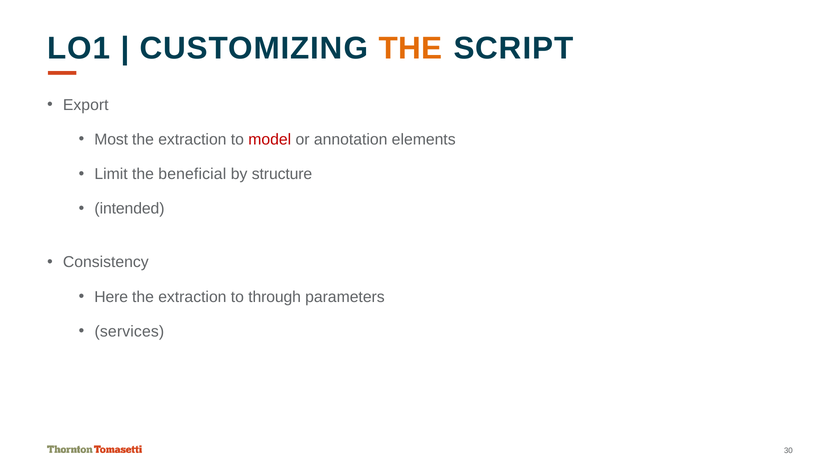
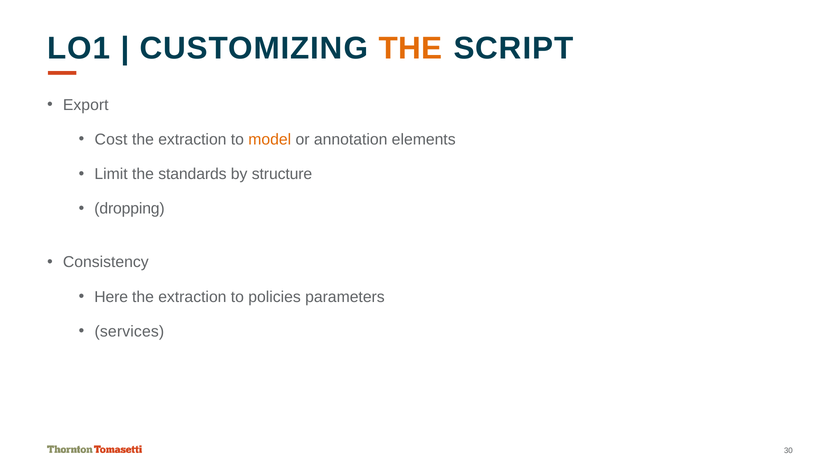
Most: Most -> Cost
model colour: red -> orange
beneficial: beneficial -> standards
intended: intended -> dropping
through: through -> policies
